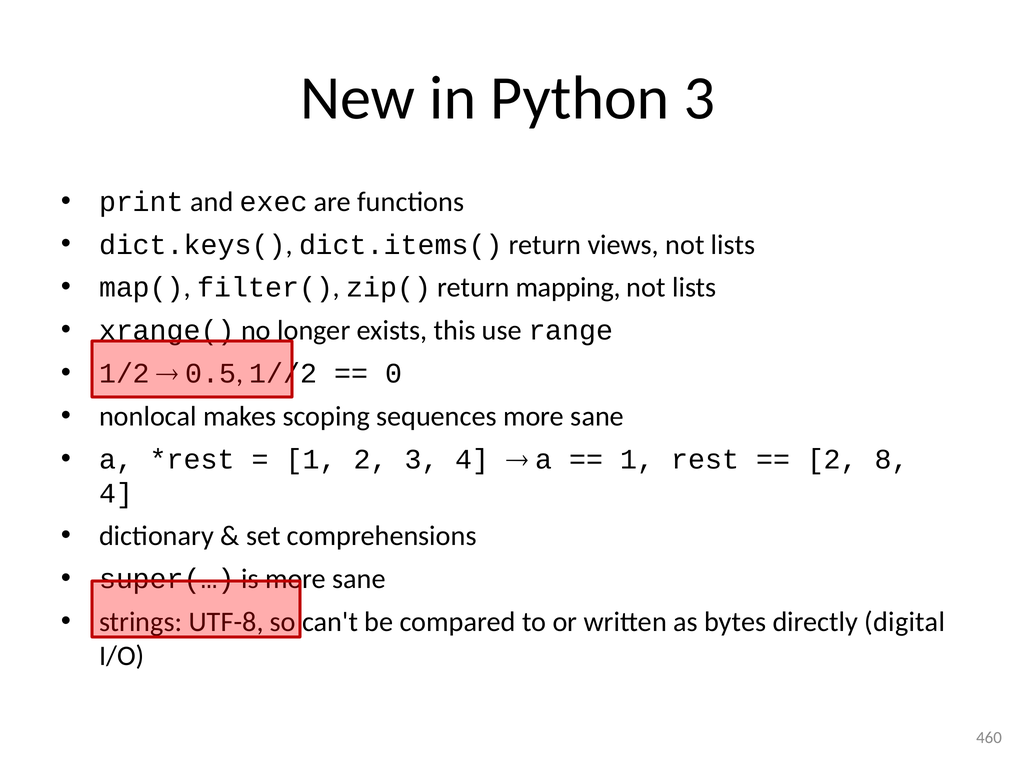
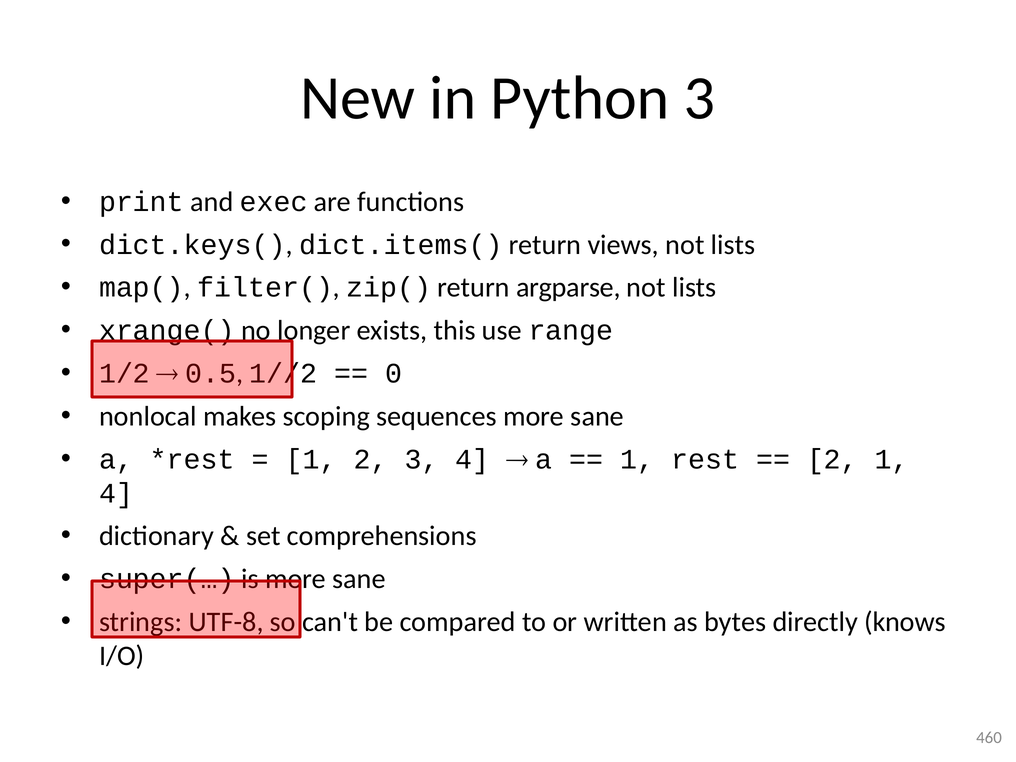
mapping: mapping -> argparse
2 8: 8 -> 1
digital: digital -> knows
